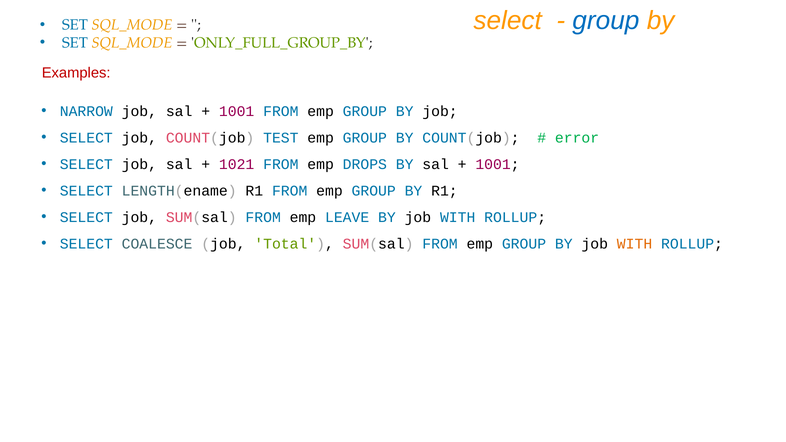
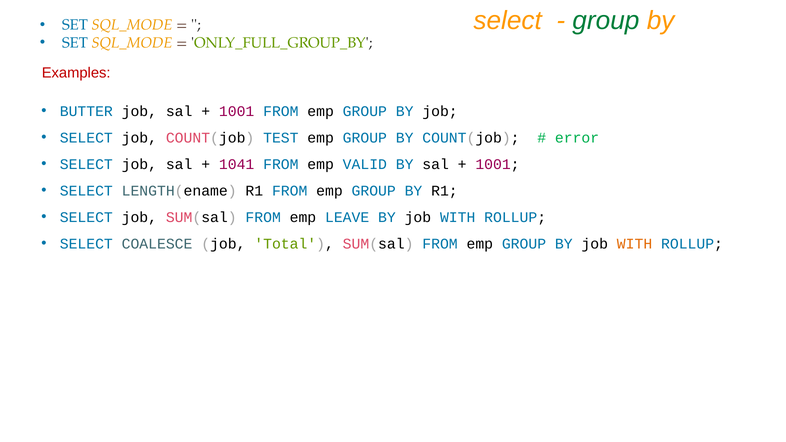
group at (606, 20) colour: blue -> green
NARROW: NARROW -> BUTTER
1021: 1021 -> 1041
DROPS: DROPS -> VALID
